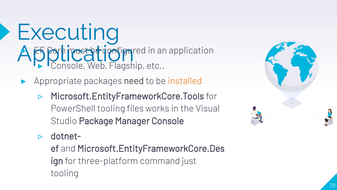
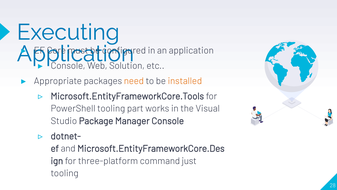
Flagship: Flagship -> Solution
need colour: black -> orange
files: files -> part
